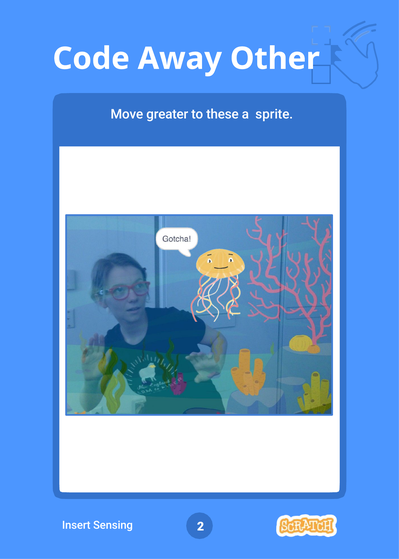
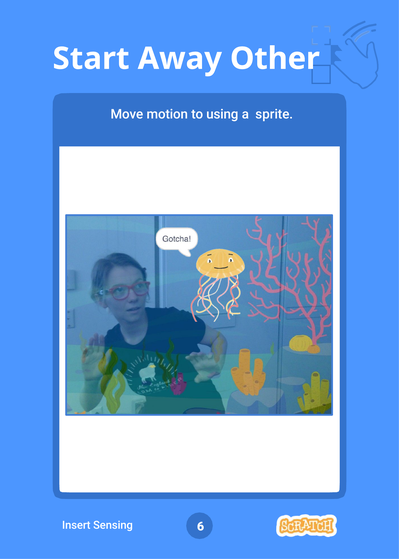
Code: Code -> Start
greater: greater -> motion
these: these -> using
2: 2 -> 6
